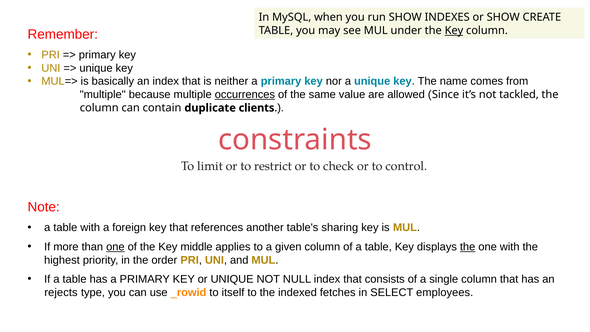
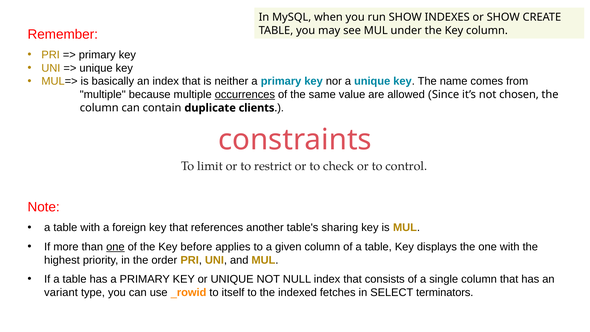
Key at (454, 30) underline: present -> none
tackled: tackled -> chosen
middle: middle -> before
the at (468, 247) underline: present -> none
rejects: rejects -> variant
employees: employees -> terminators
